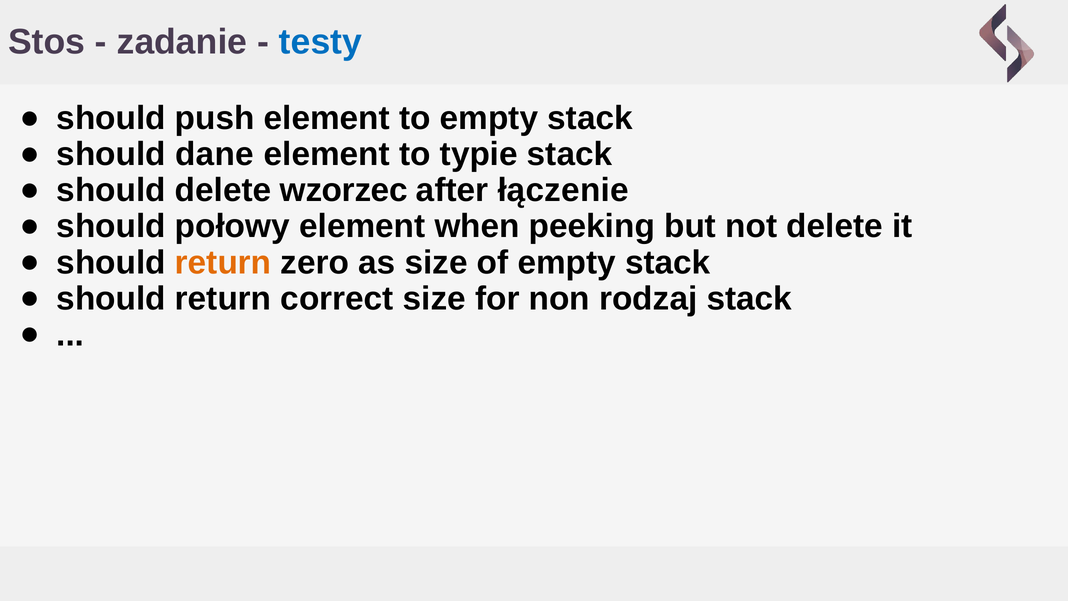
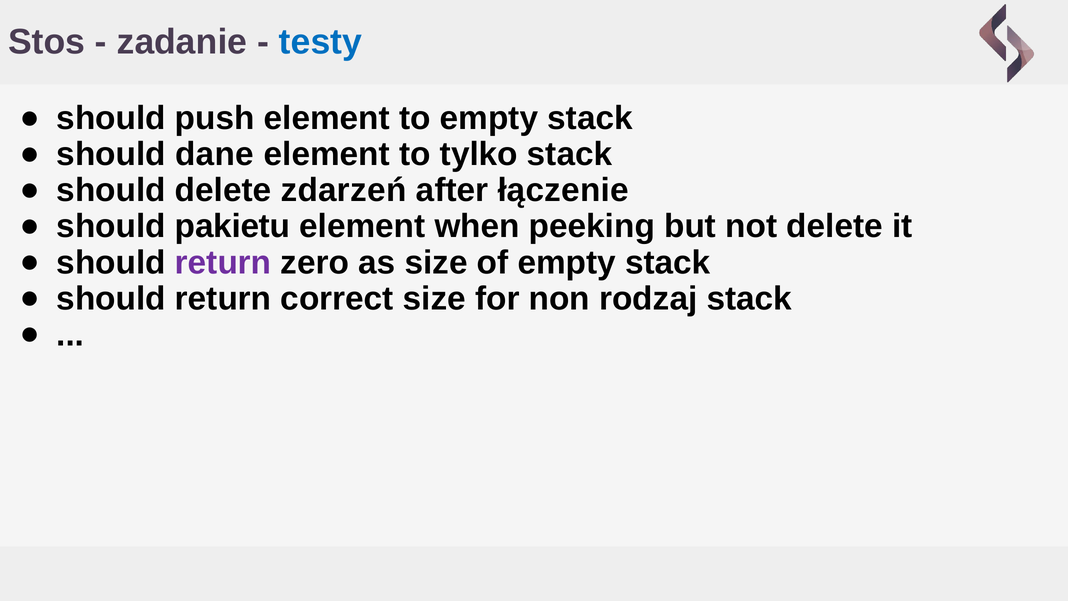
typie: typie -> tylko
wzorzec: wzorzec -> zdarzeń
połowy: połowy -> pakietu
return at (223, 262) colour: orange -> purple
